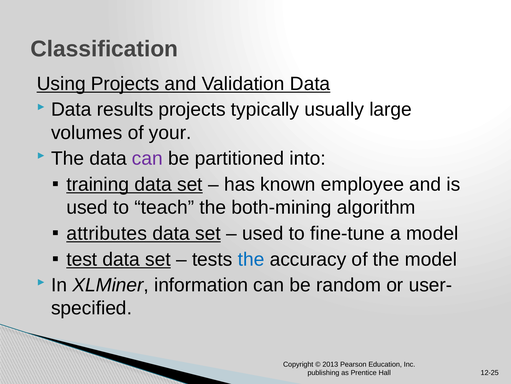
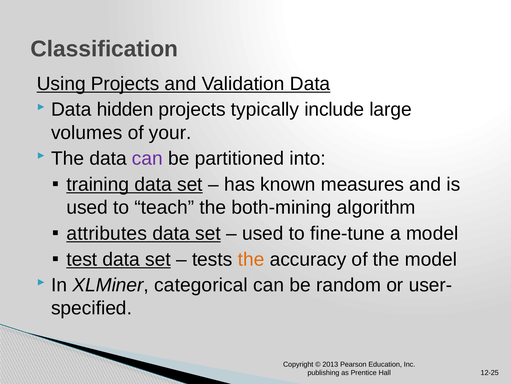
results: results -> hidden
usually: usually -> include
employee: employee -> measures
the at (251, 259) colour: blue -> orange
information: information -> categorical
